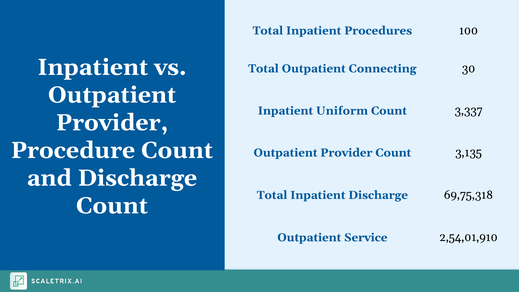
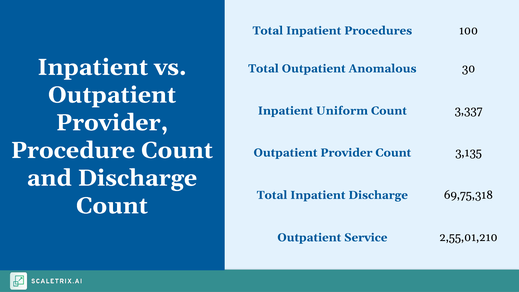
Connecting: Connecting -> Anomalous
2,54,01,910: 2,54,01,910 -> 2,55,01,210
